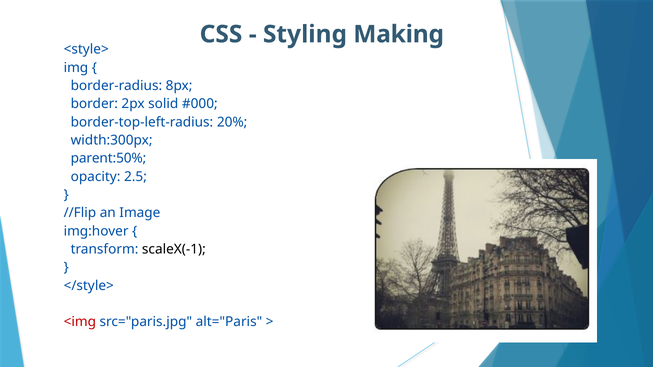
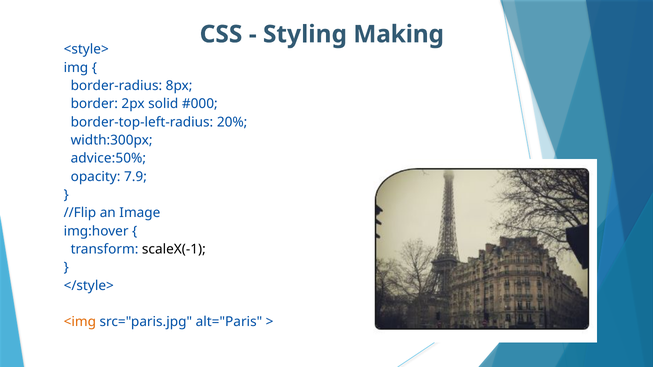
parent:50%: parent:50% -> advice:50%
2.5: 2.5 -> 7.9
<img colour: red -> orange
